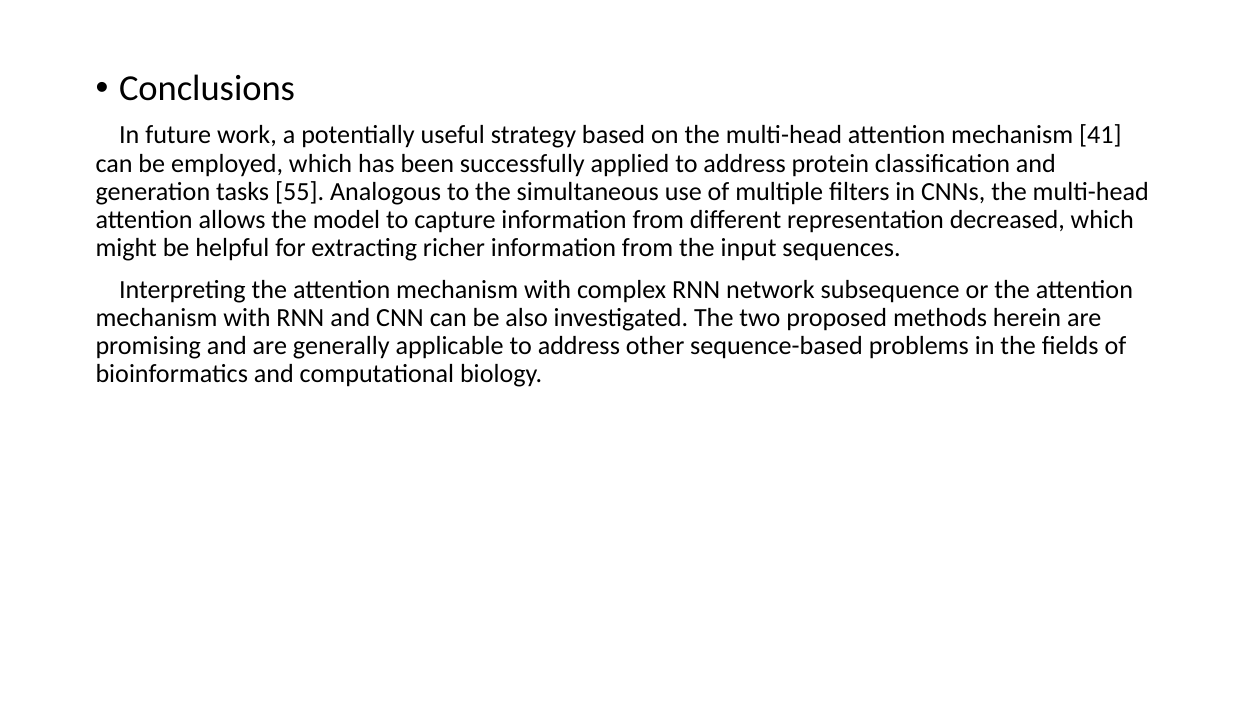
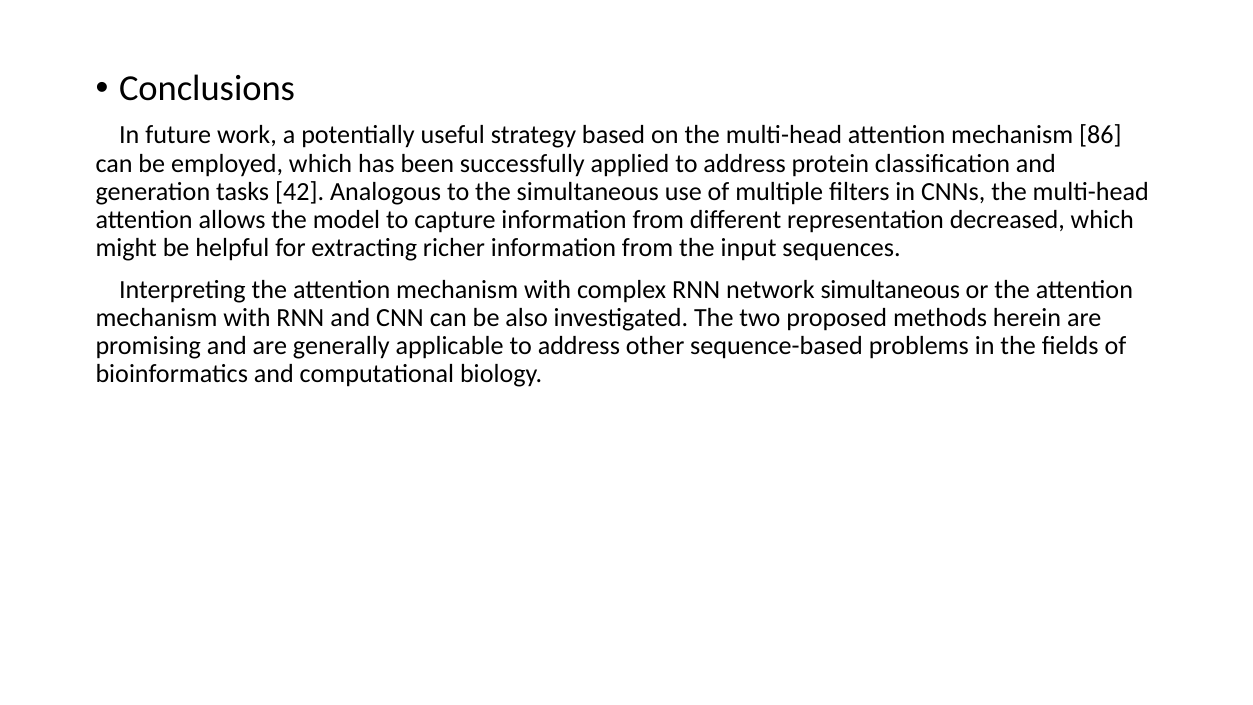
41: 41 -> 86
55: 55 -> 42
network subsequence: subsequence -> simultaneous
